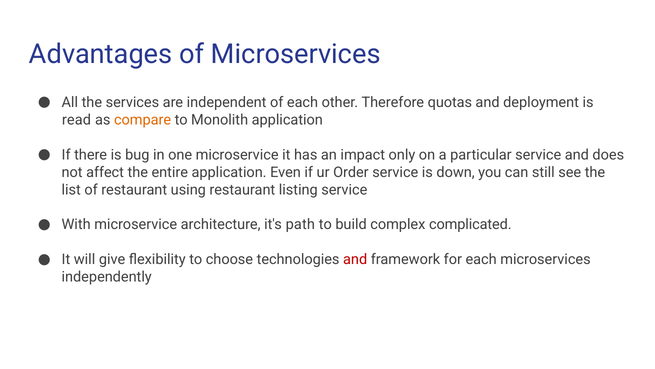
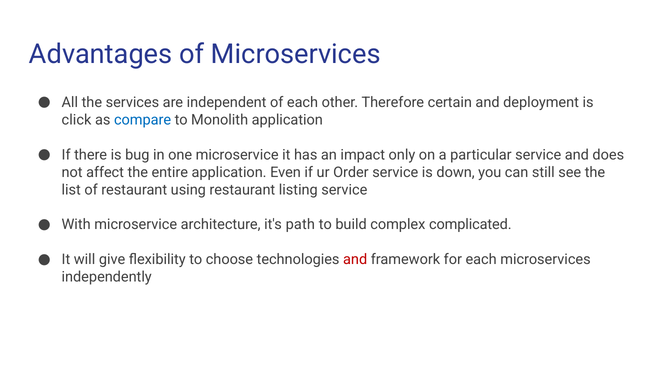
quotas: quotas -> certain
read: read -> click
compare colour: orange -> blue
